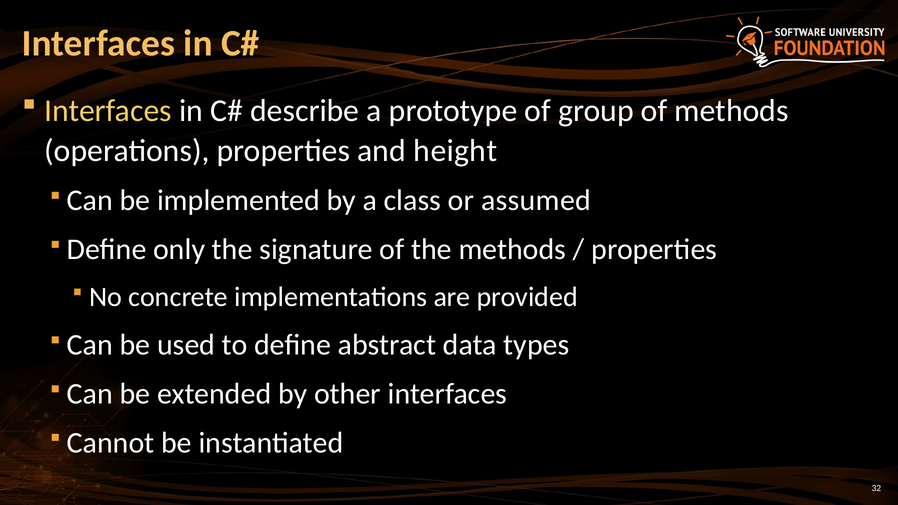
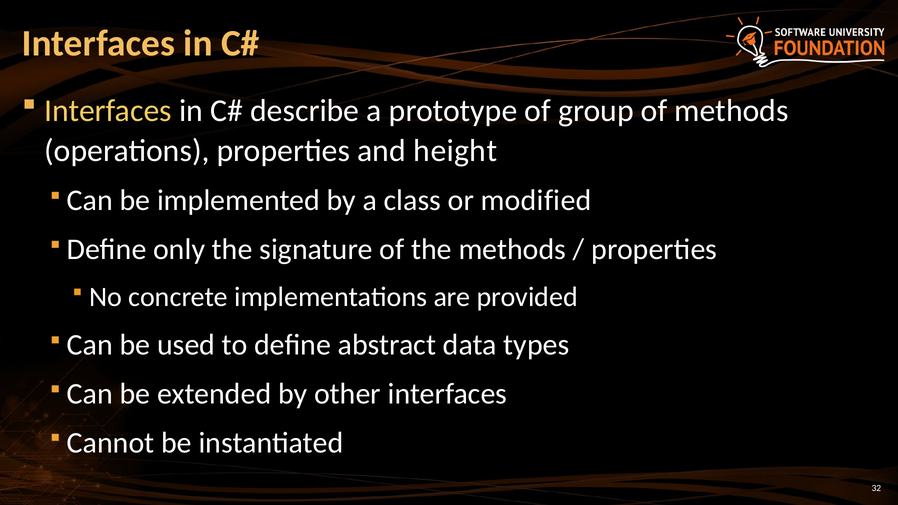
assumed: assumed -> modified
